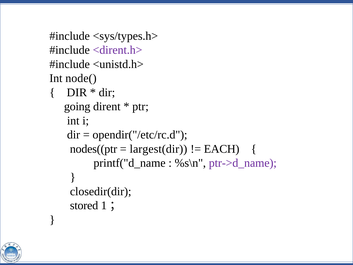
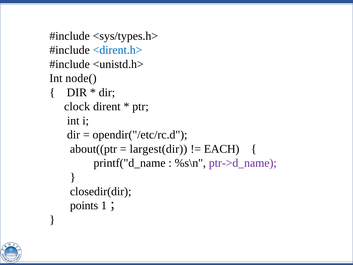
<dirent.h> colour: purple -> blue
going: going -> clock
nodes((ptr: nodes((ptr -> about((ptr
stored: stored -> points
